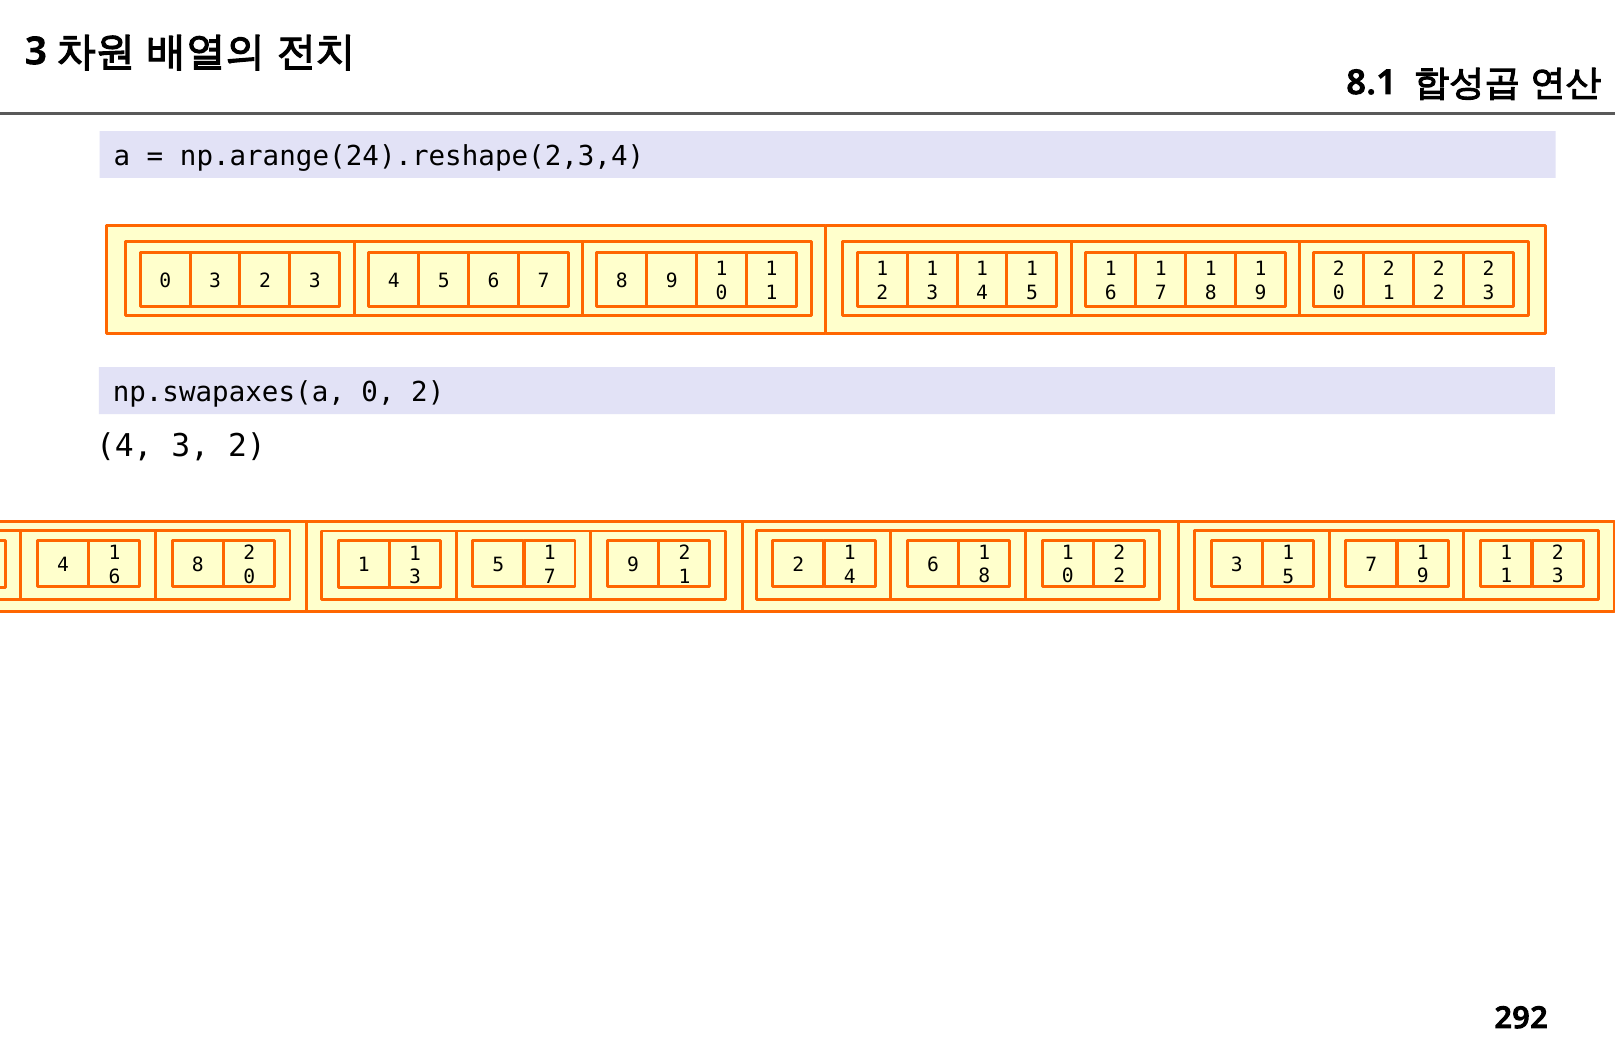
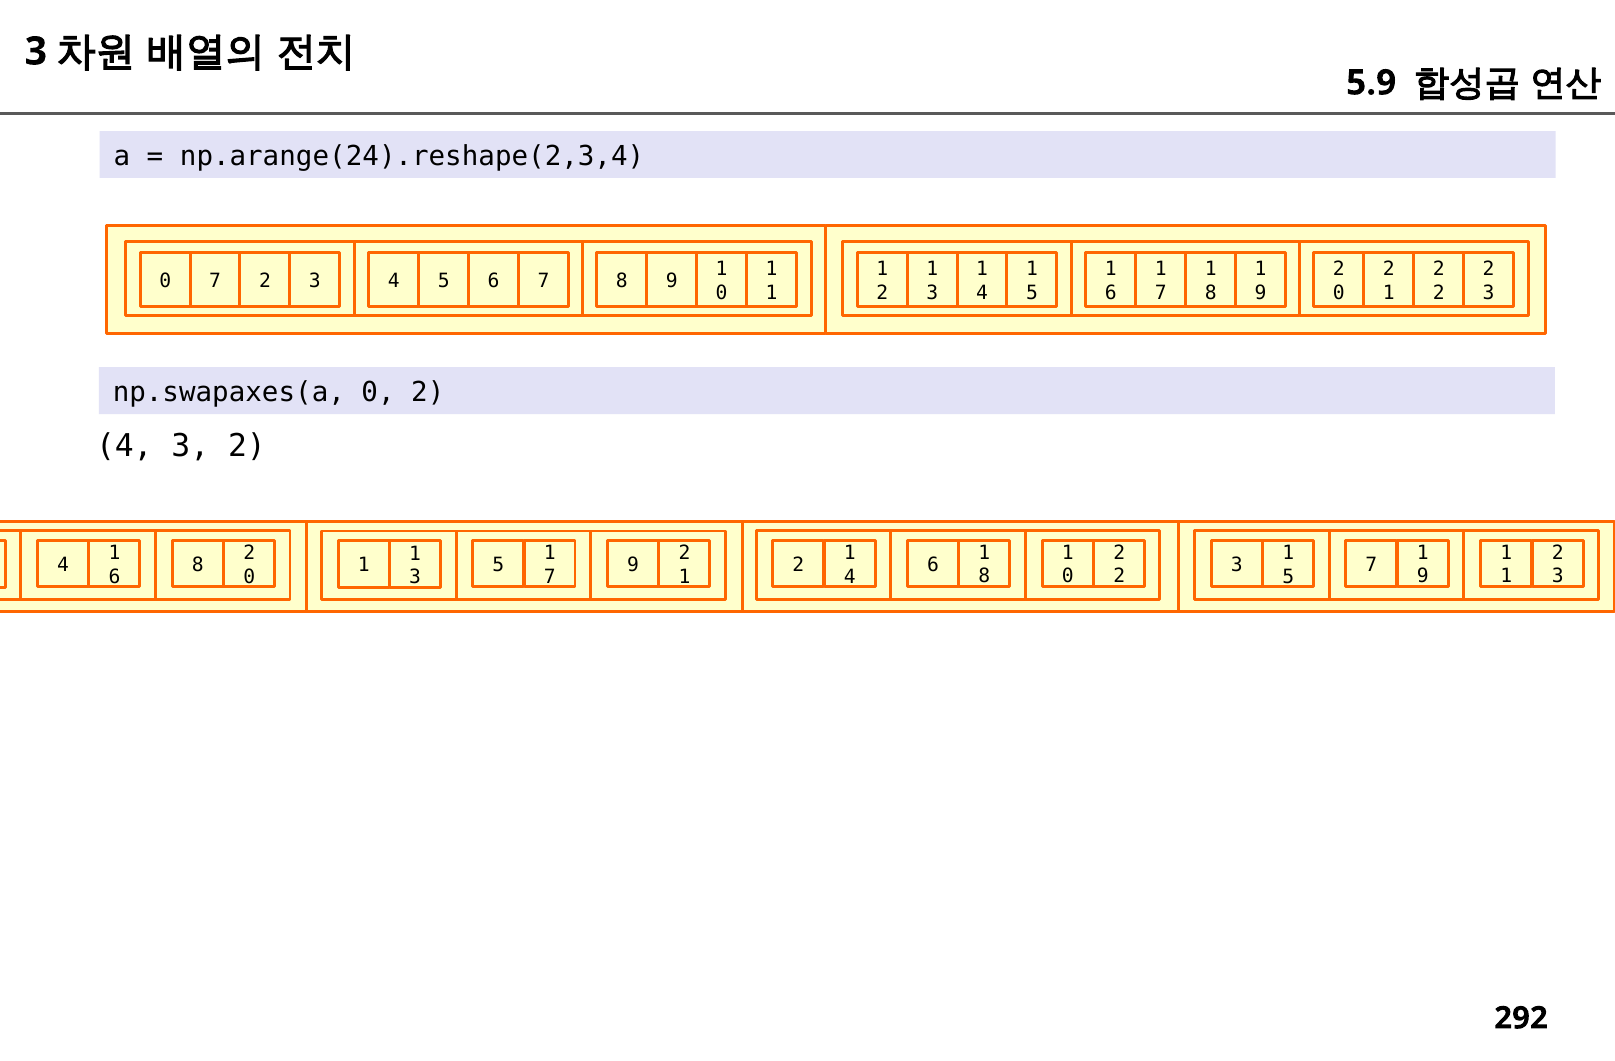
8.1: 8.1 -> 5.9
0 3: 3 -> 7
